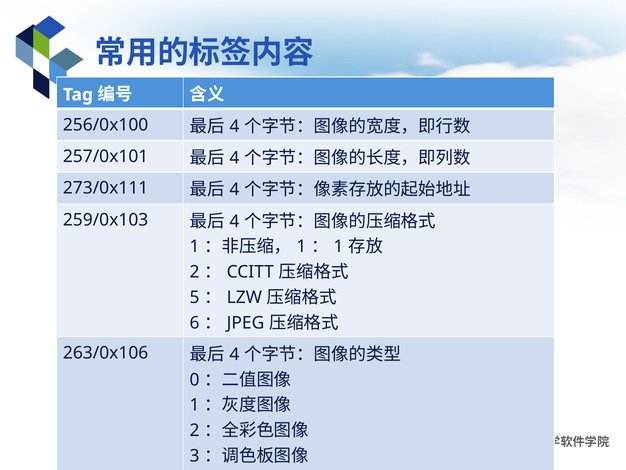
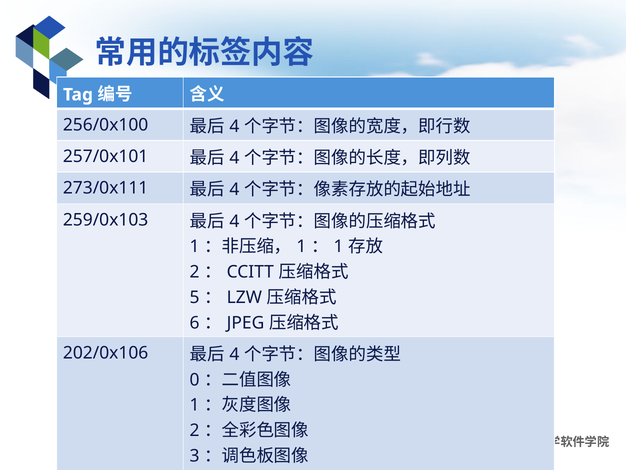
263/0x106: 263/0x106 -> 202/0x106
